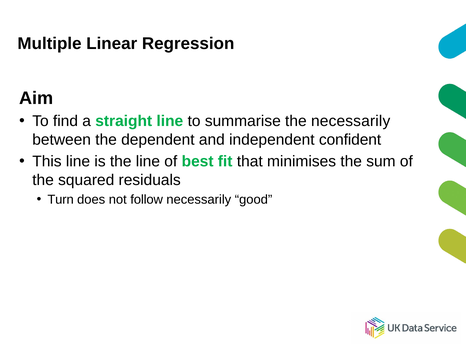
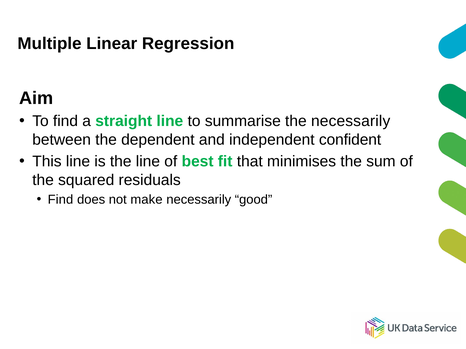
Turn at (61, 200): Turn -> Find
follow: follow -> make
